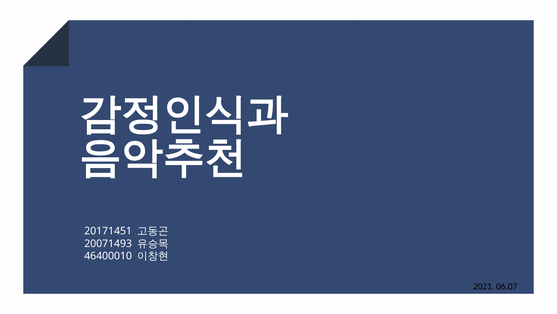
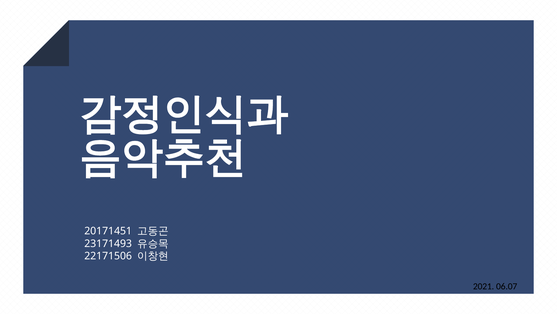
20071493: 20071493 -> 23171493
46400010: 46400010 -> 22171506
